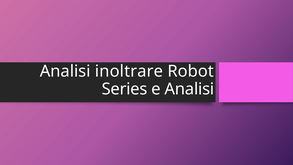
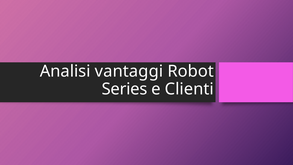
inoltrare: inoltrare -> vantaggi
e Analisi: Analisi -> Clienti
